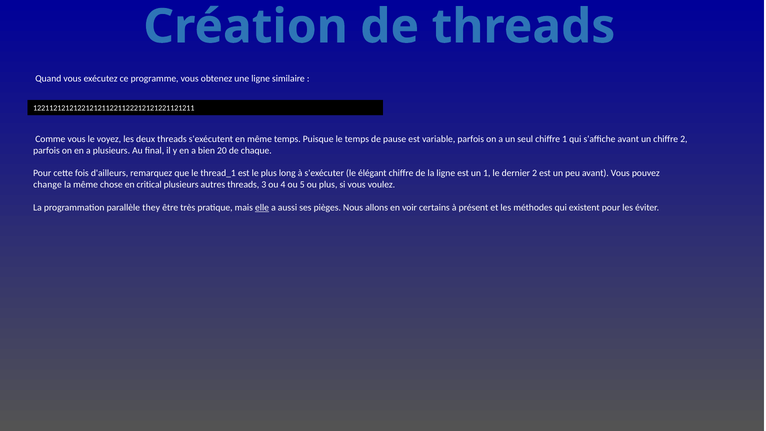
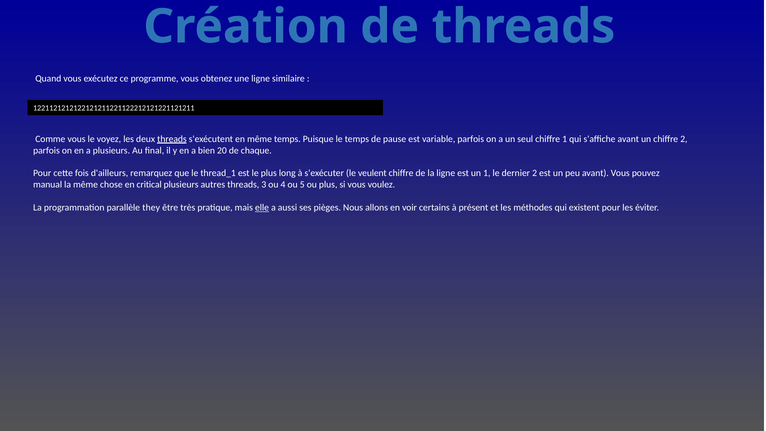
threads at (172, 139) underline: none -> present
élégant: élégant -> veulent
change: change -> manual
